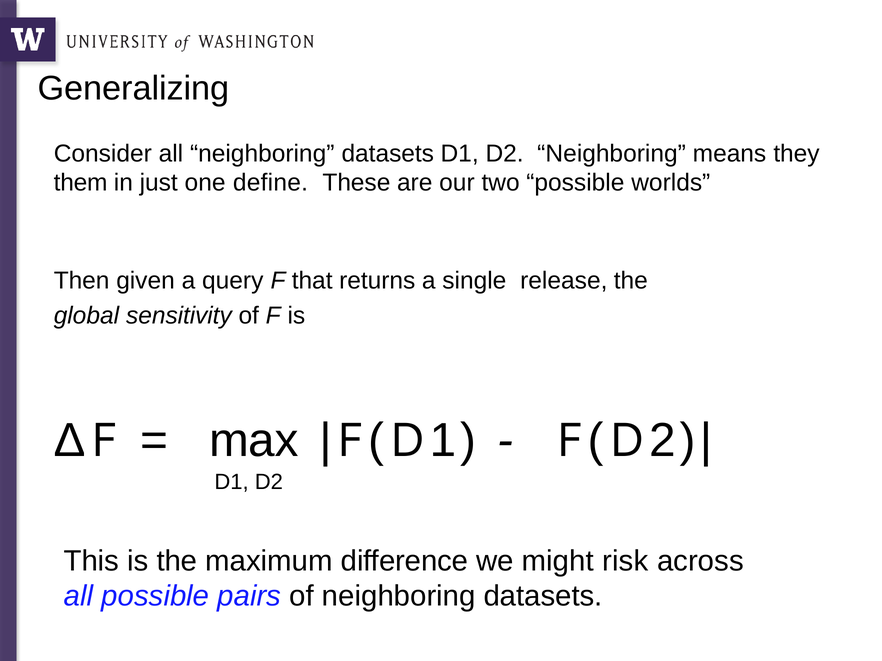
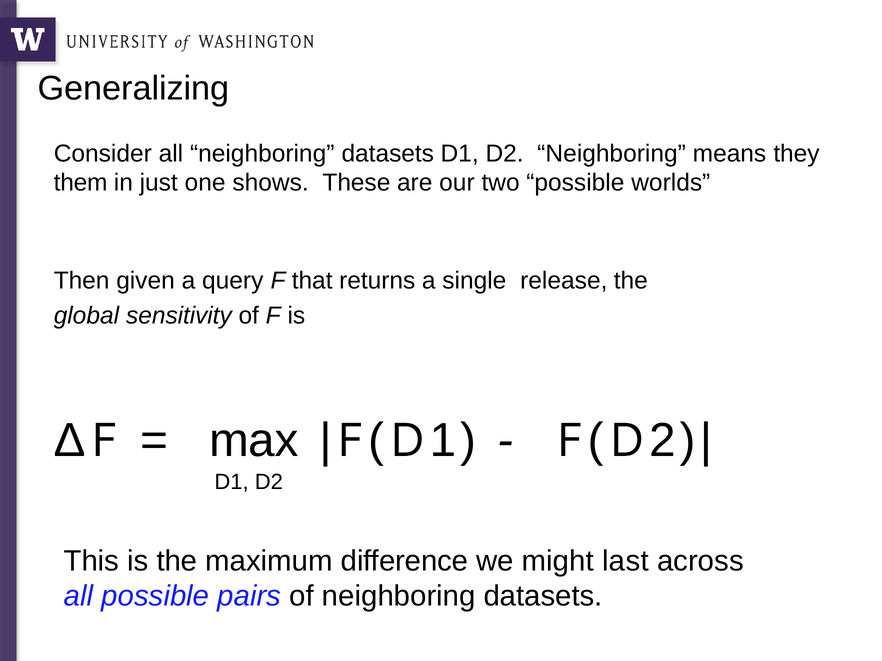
define: define -> shows
risk: risk -> last
